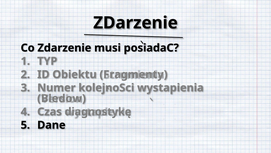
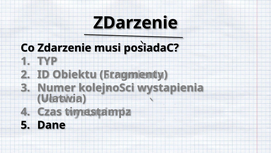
Bledow: Bledow -> Ulatwia
diagnostykę: diagnostykę -> timestampz
